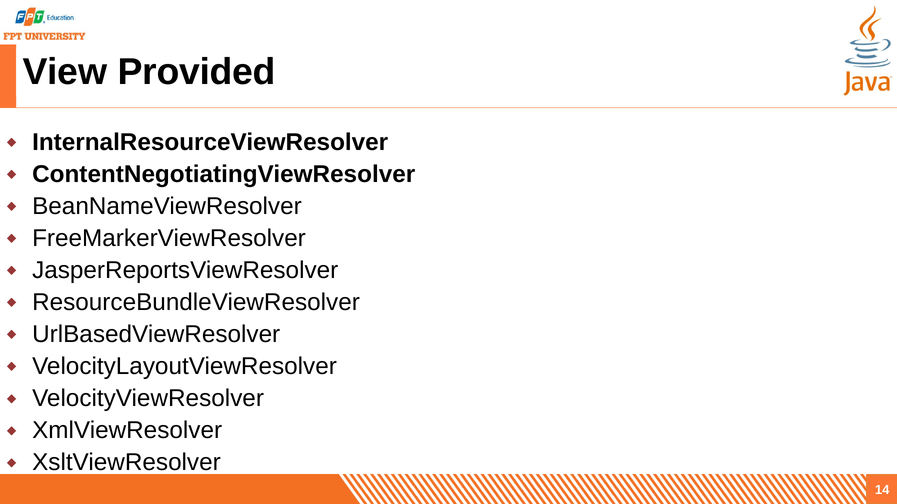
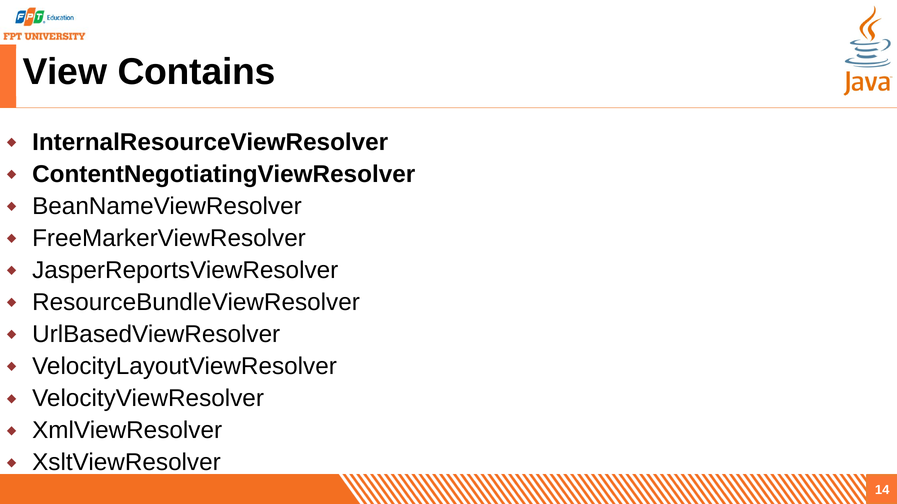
Provided: Provided -> Contains
